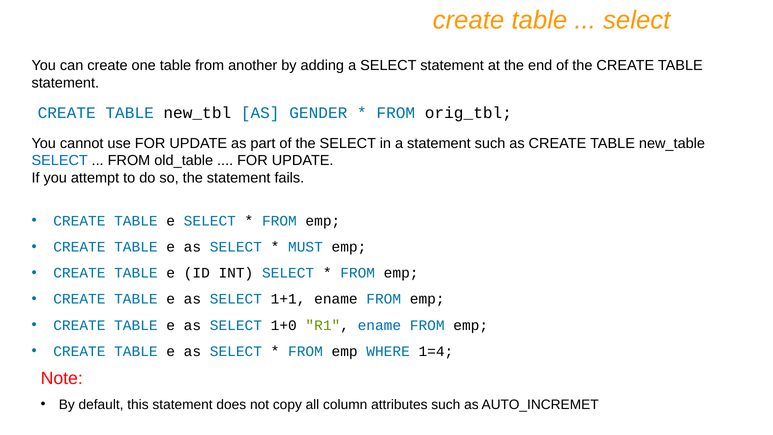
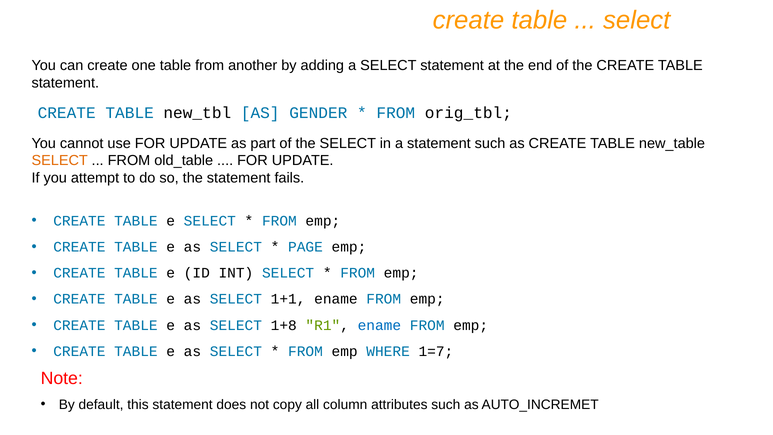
SELECT at (60, 161) colour: blue -> orange
MUST: MUST -> PAGE
1+0: 1+0 -> 1+8
1=4: 1=4 -> 1=7
